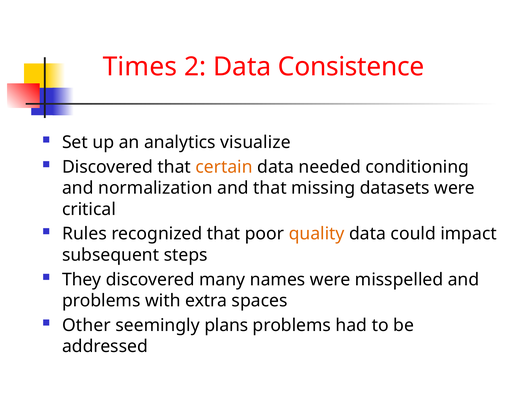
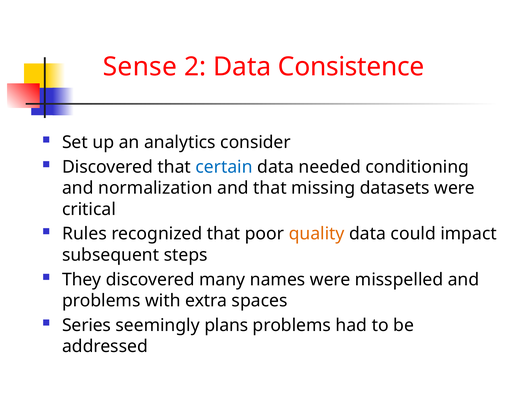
Times: Times -> Sense
visualize: visualize -> consider
certain colour: orange -> blue
Other: Other -> Series
